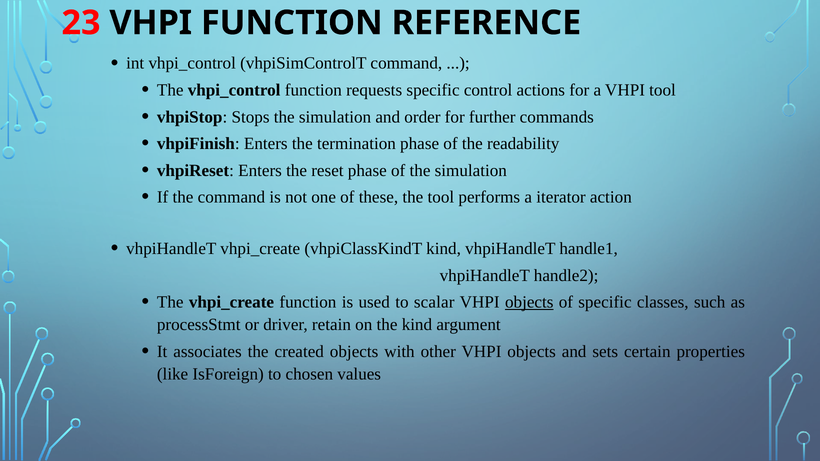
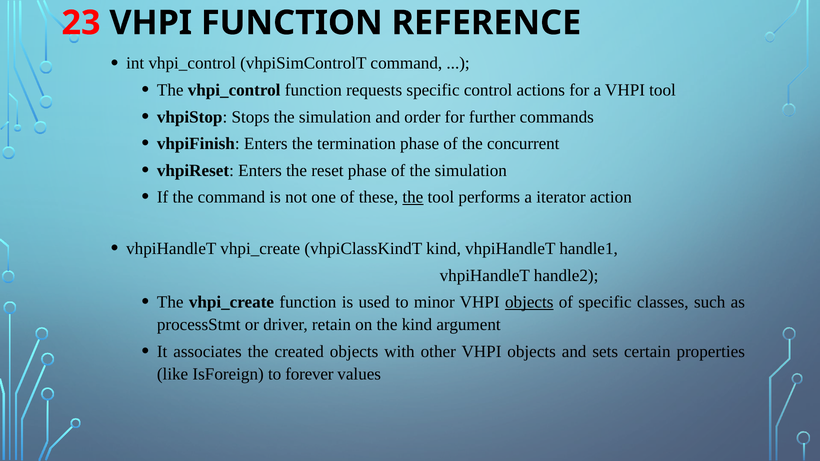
readability: readability -> concurrent
the at (413, 197) underline: none -> present
scalar: scalar -> minor
chosen: chosen -> forever
